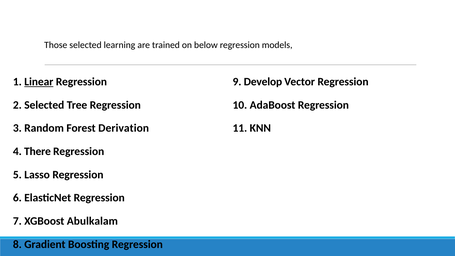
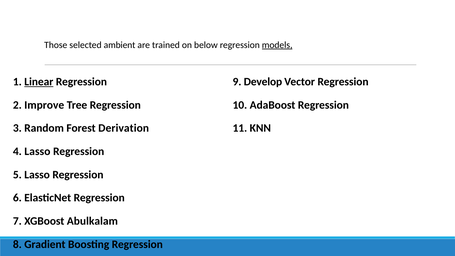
learning: learning -> ambient
models underline: none -> present
2 Selected: Selected -> Improve
4 There: There -> Lasso
